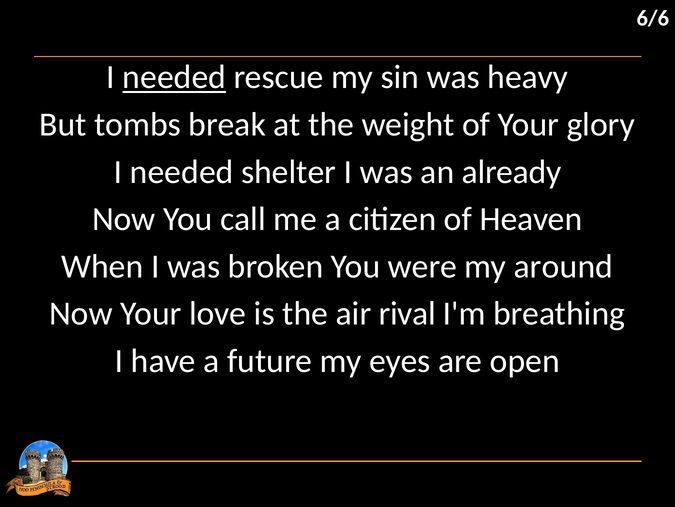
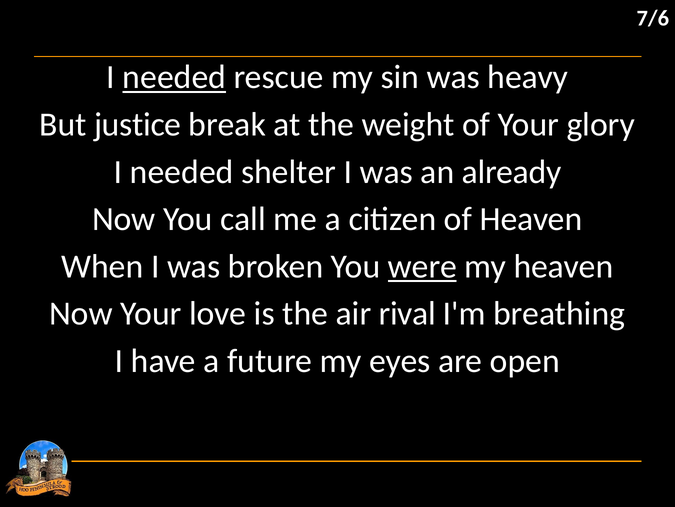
6/6: 6/6 -> 7/6
tombs: tombs -> justice
were underline: none -> present
my around: around -> heaven
